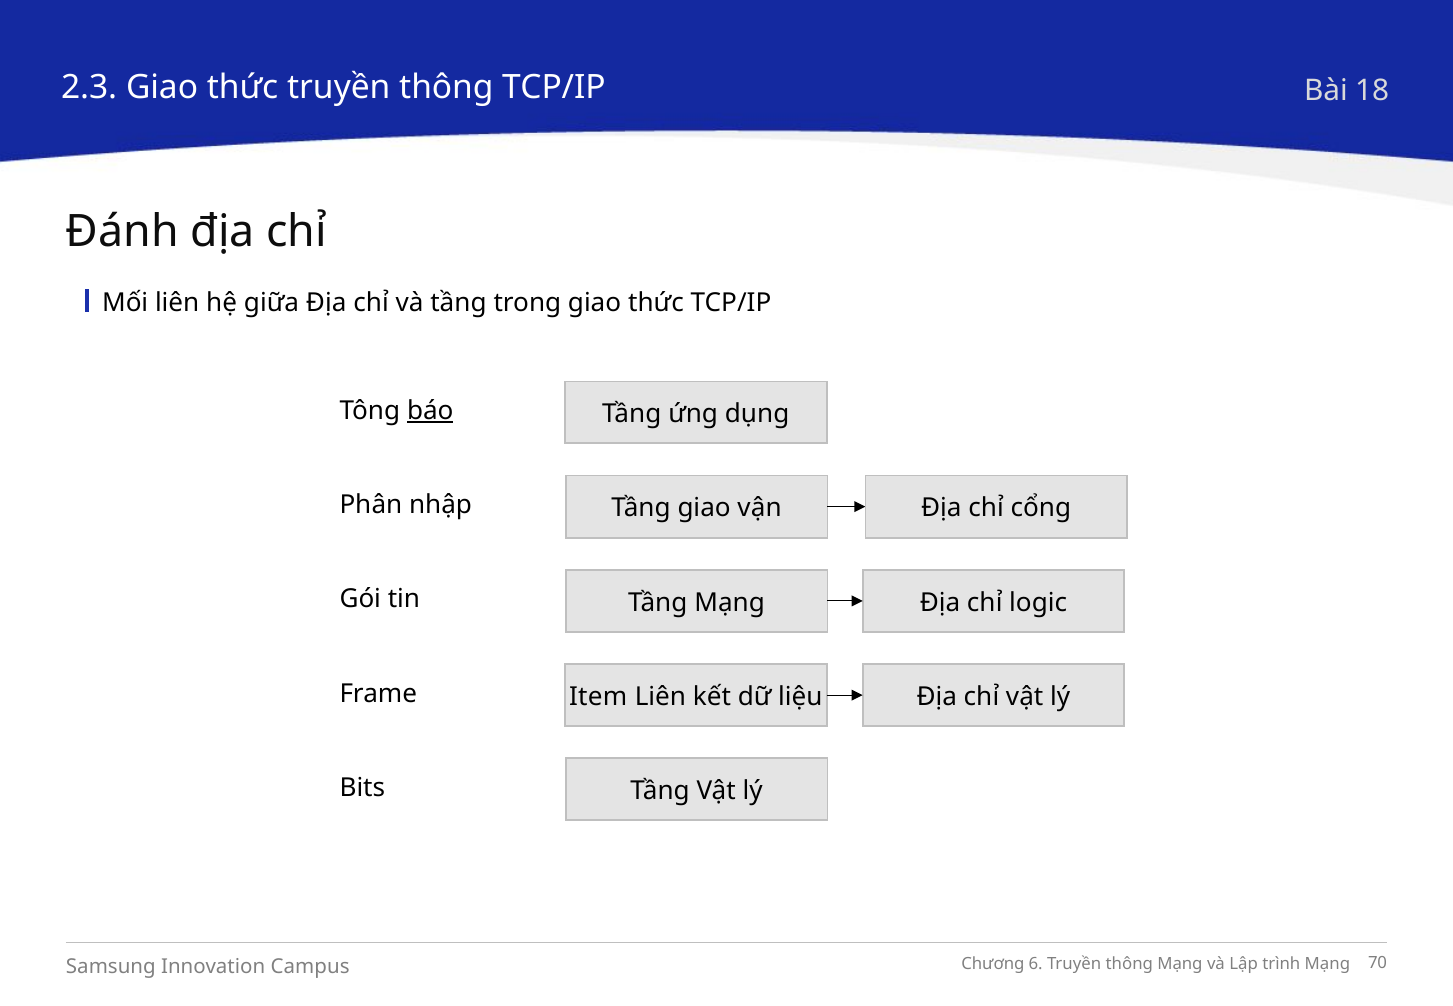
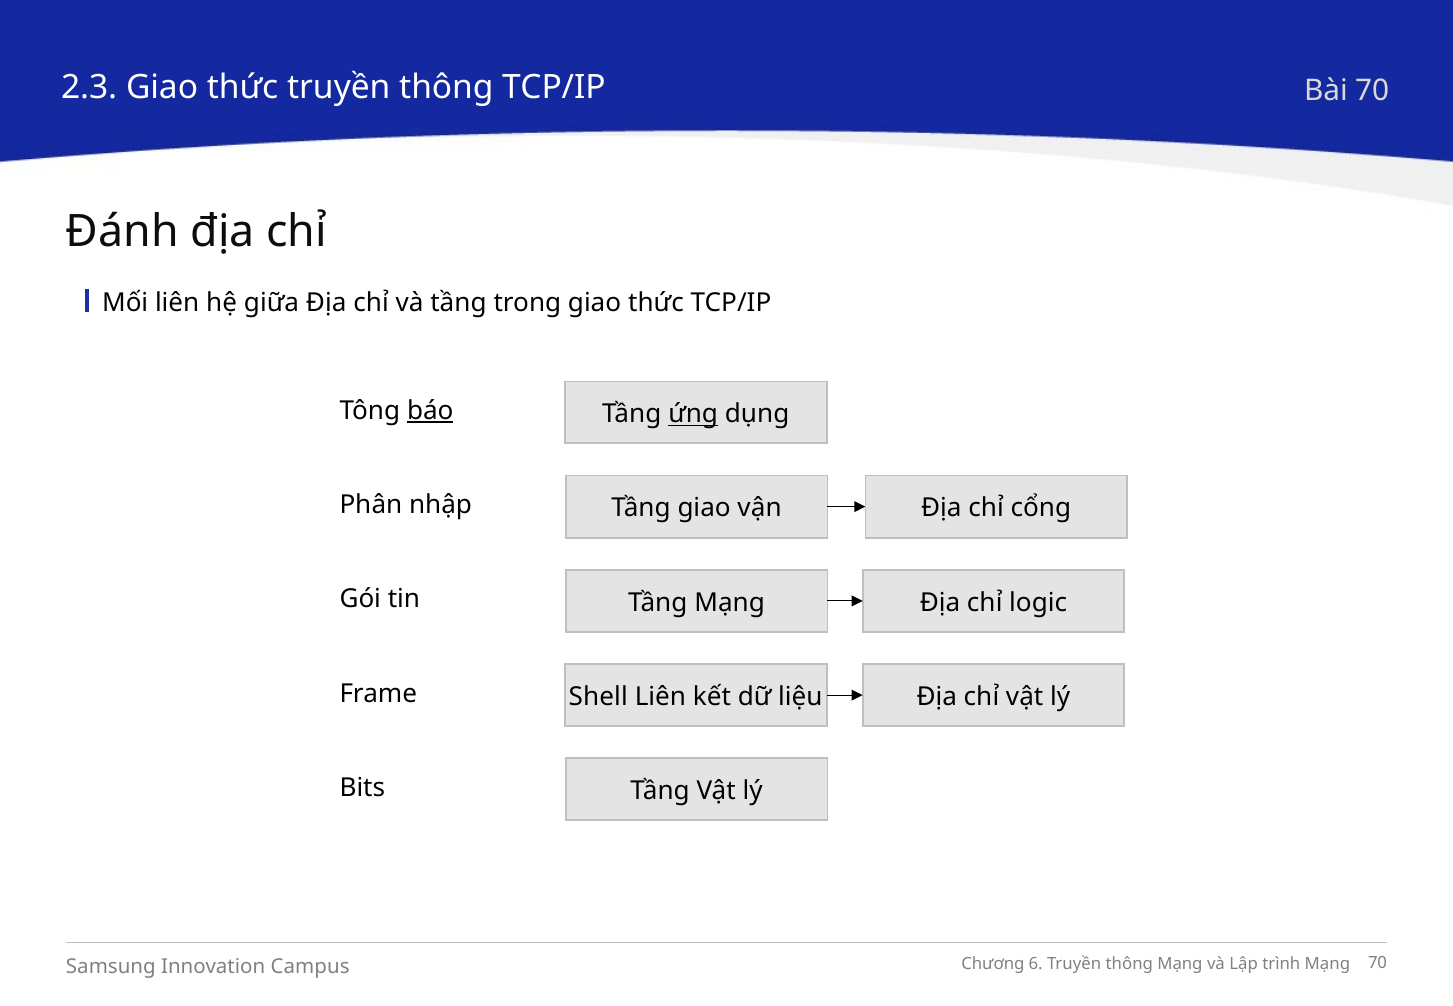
Bài 18: 18 -> 70
ứng underline: none -> present
Item: Item -> Shell
